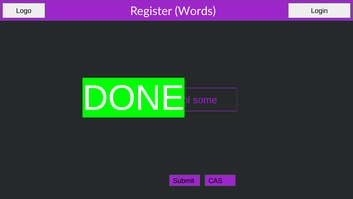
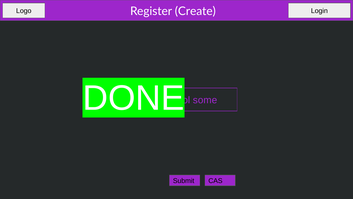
Words: Words -> Create
